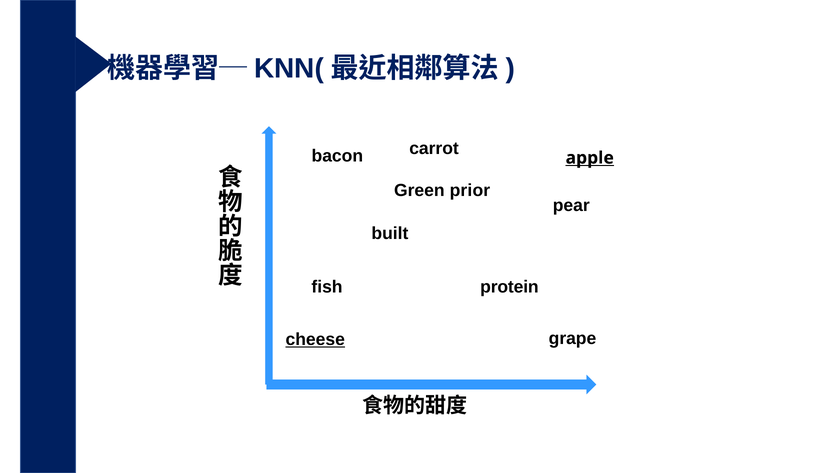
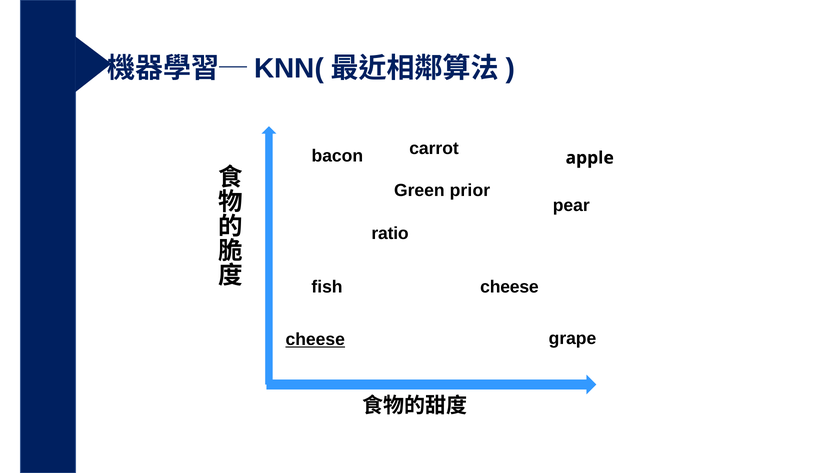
apple underline: present -> none
built: built -> ratio
protein at (509, 287): protein -> cheese
